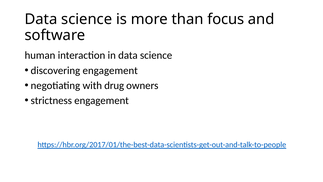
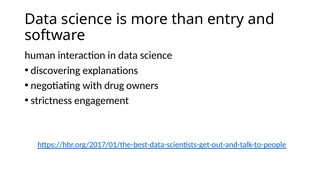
focus: focus -> entry
discovering engagement: engagement -> explanations
